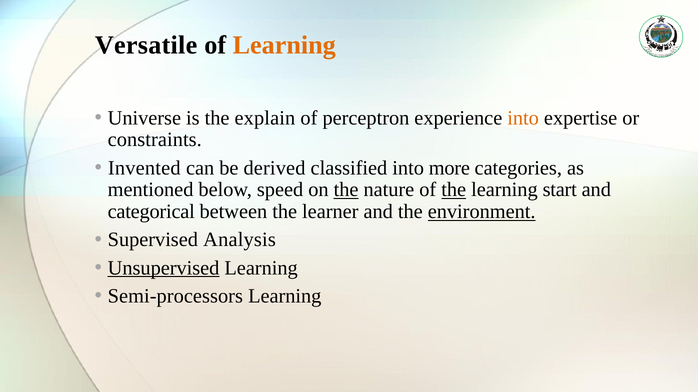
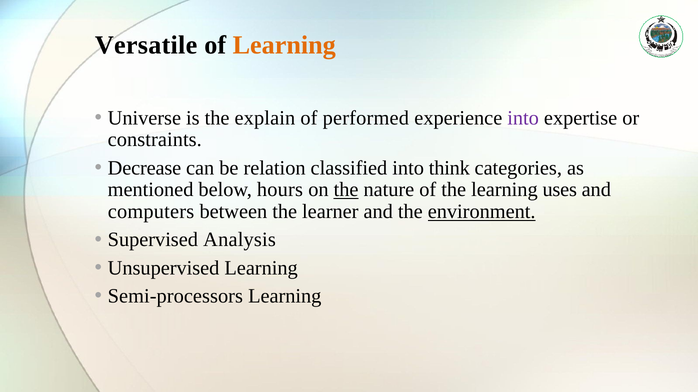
perceptron: perceptron -> performed
into at (523, 118) colour: orange -> purple
Invented: Invented -> Decrease
derived: derived -> relation
more: more -> think
speed: speed -> hours
the at (454, 190) underline: present -> none
start: start -> uses
categorical: categorical -> computers
Unsupervised underline: present -> none
